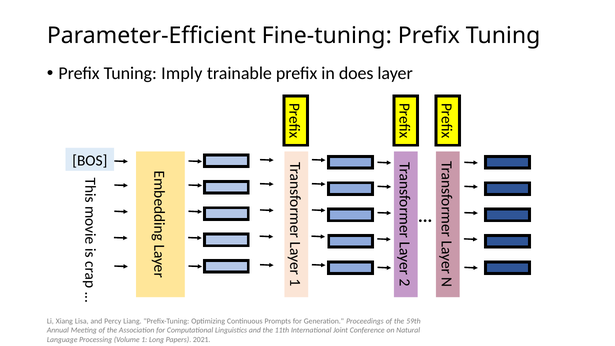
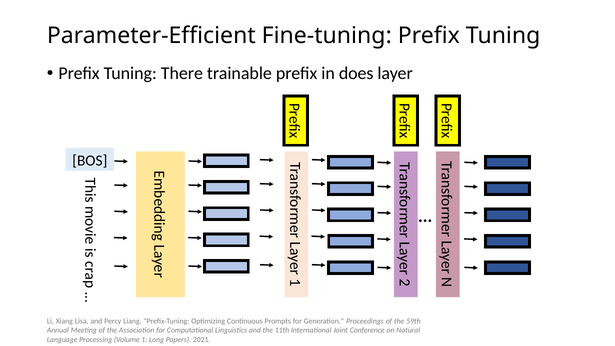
Imply: Imply -> There
